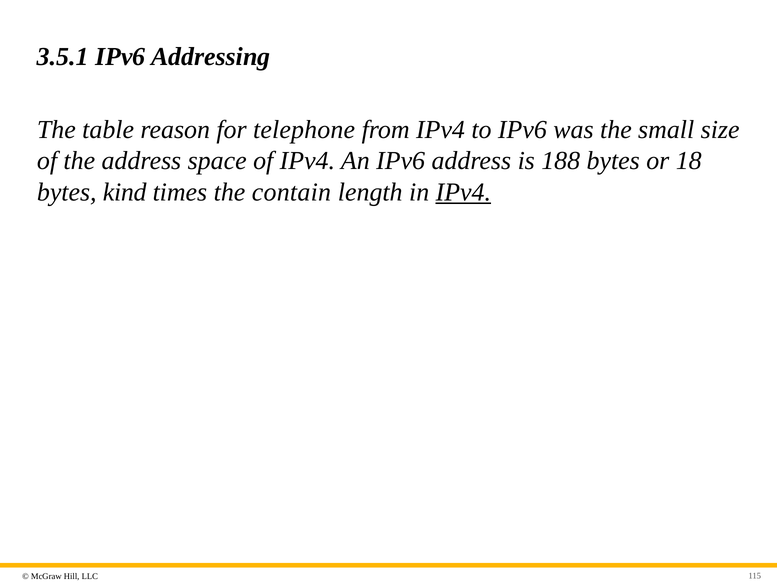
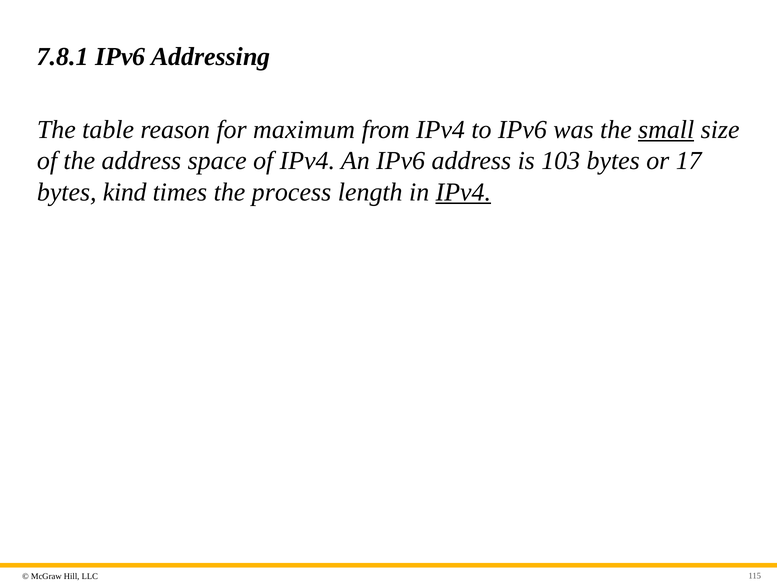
3.5.1: 3.5.1 -> 7.8.1
telephone: telephone -> maximum
small underline: none -> present
188: 188 -> 103
18: 18 -> 17
contain: contain -> process
